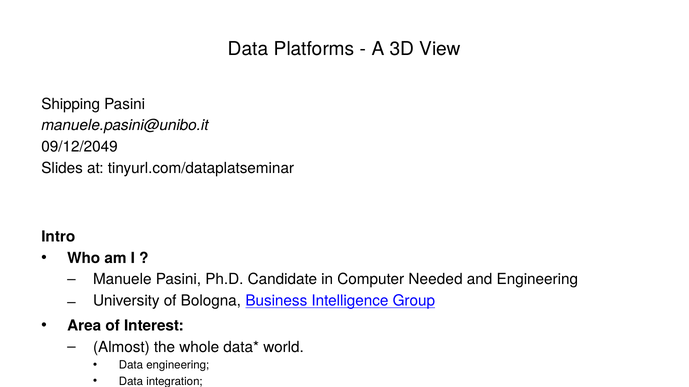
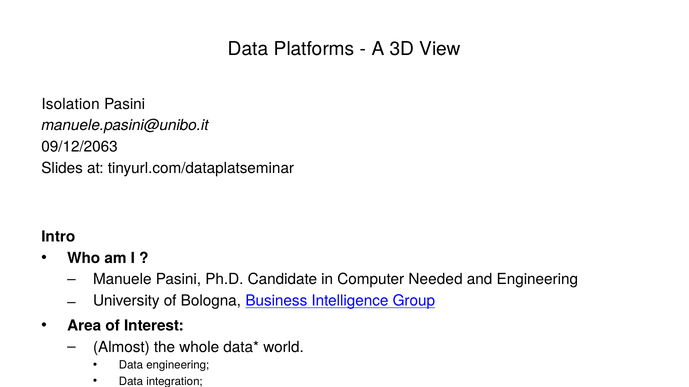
Shipping: Shipping -> Isolation
09/12/2049: 09/12/2049 -> 09/12/2063
